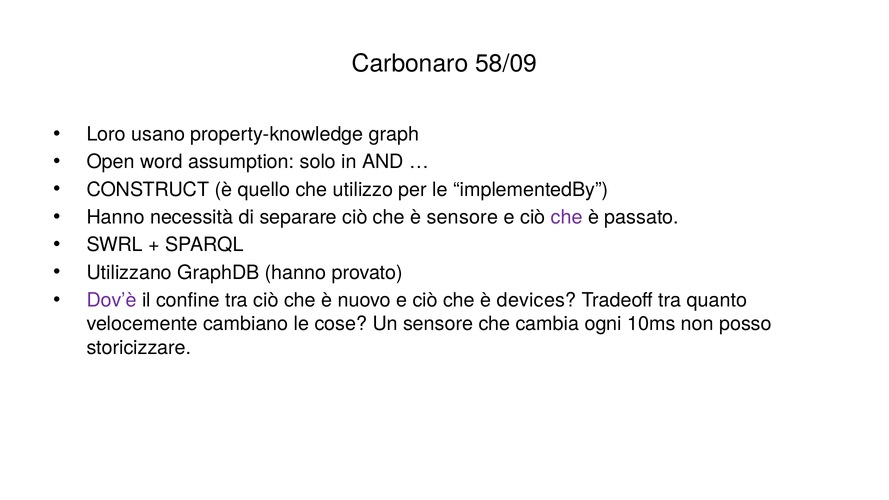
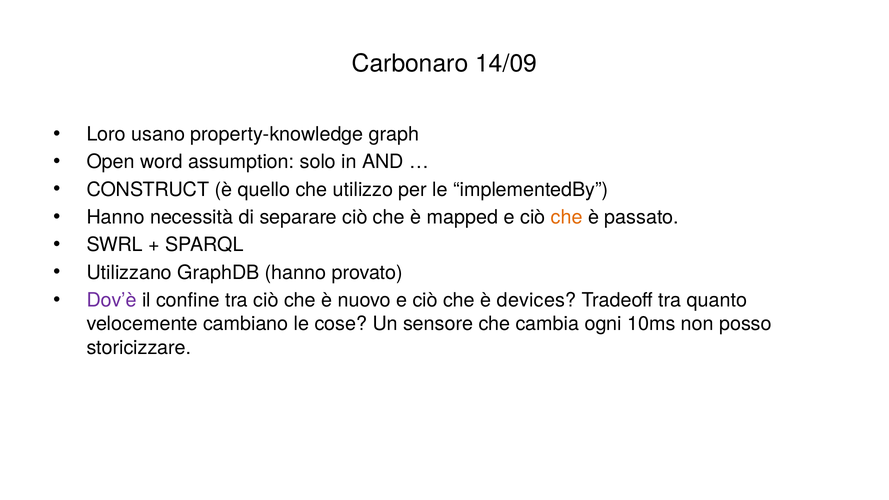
58/09: 58/09 -> 14/09
è sensore: sensore -> mapped
che at (567, 217) colour: purple -> orange
